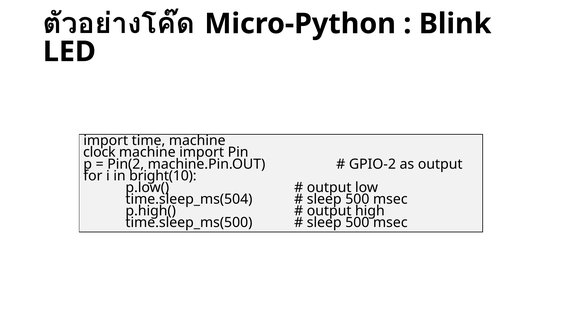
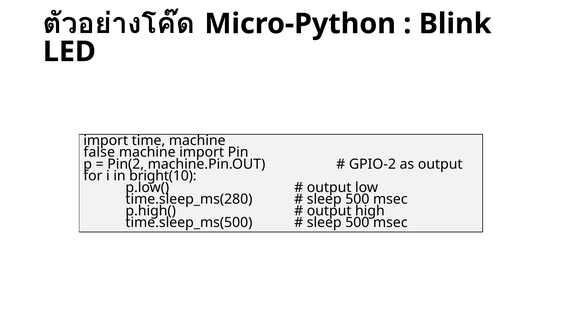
clock: clock -> false
time.sleep_ms(504: time.sleep_ms(504 -> time.sleep_ms(280
